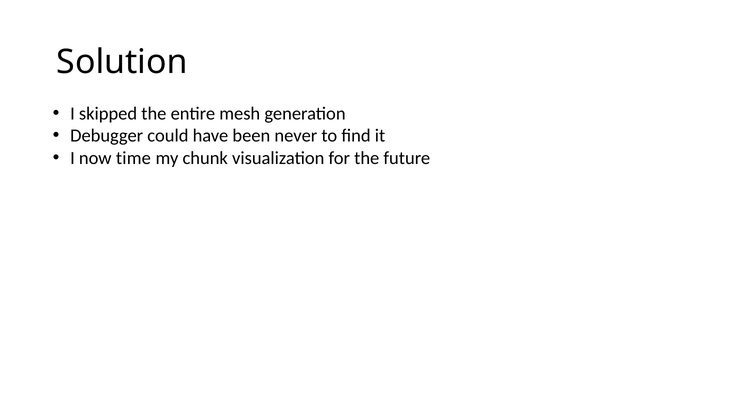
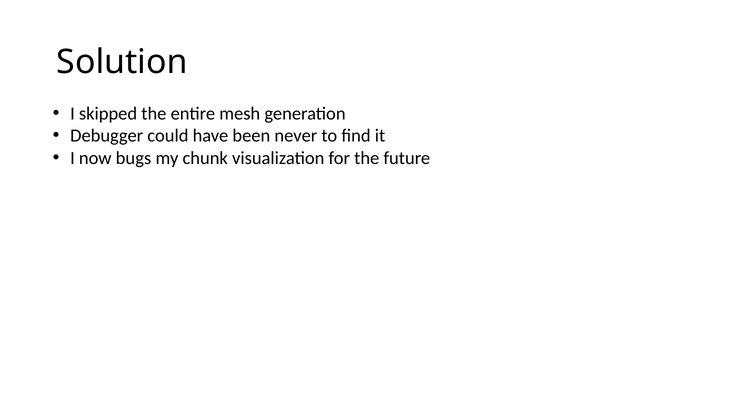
time: time -> bugs
